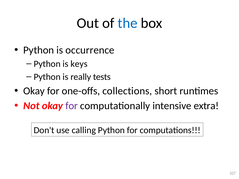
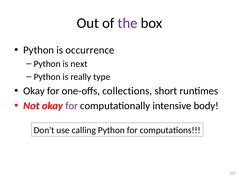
the colour: blue -> purple
keys: keys -> next
tests: tests -> type
extra: extra -> body
